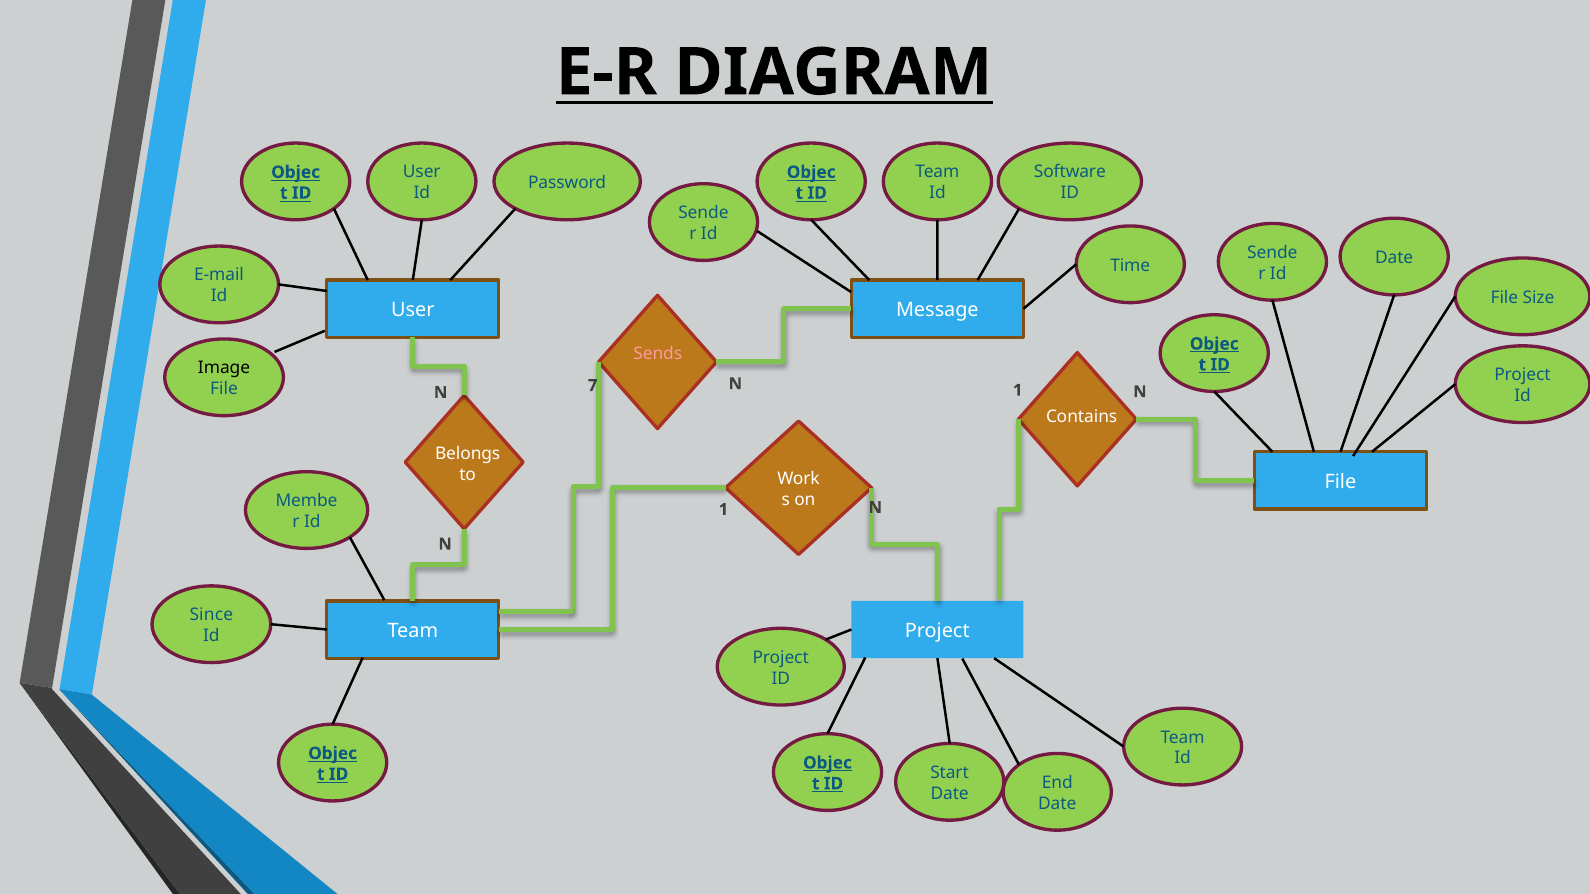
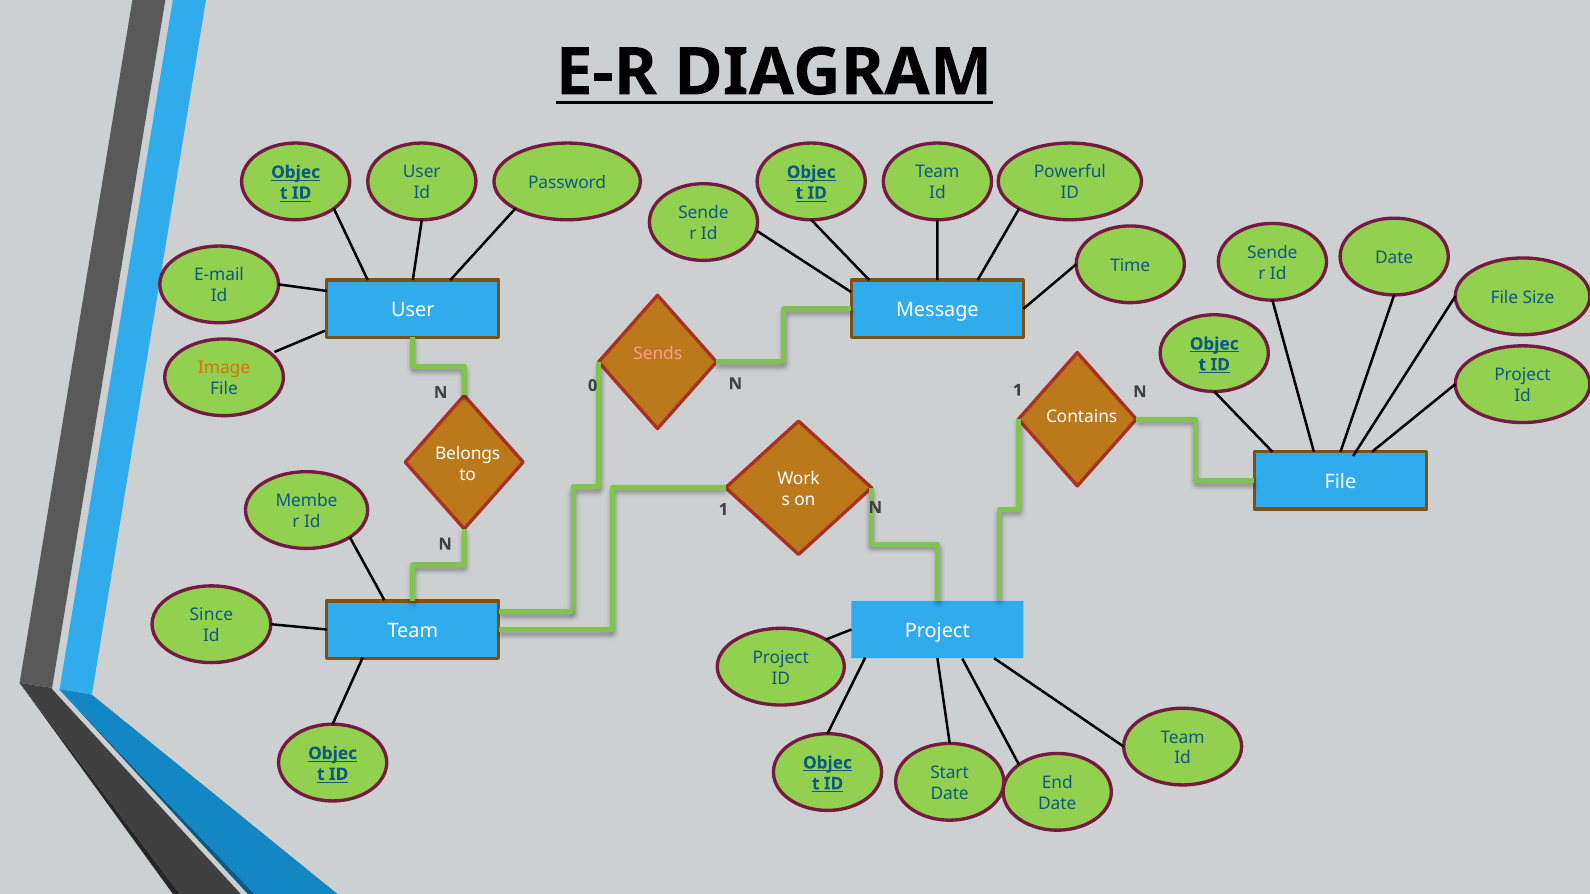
Software: Software -> Powerful
Image colour: black -> orange
7: 7 -> 0
